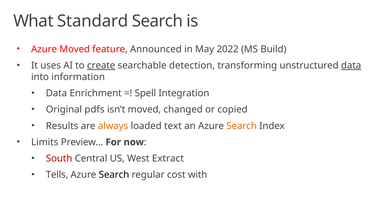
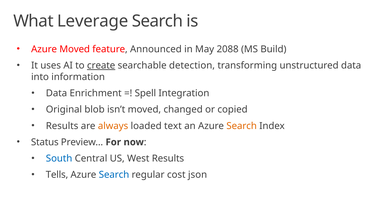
Standard: Standard -> Leverage
2022: 2022 -> 2088
data at (351, 66) underline: present -> none
pdfs: pdfs -> blob
Limits: Limits -> Status
South colour: red -> blue
West Extract: Extract -> Results
Search at (114, 175) colour: black -> blue
with: with -> json
